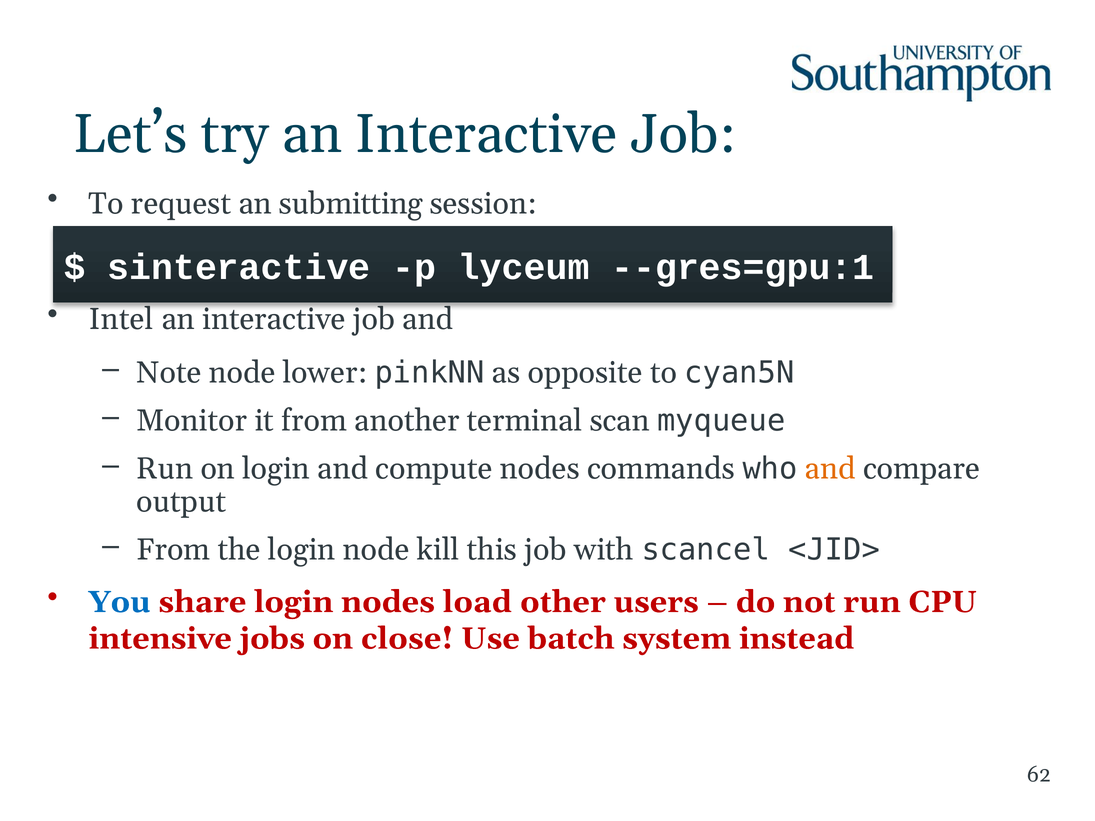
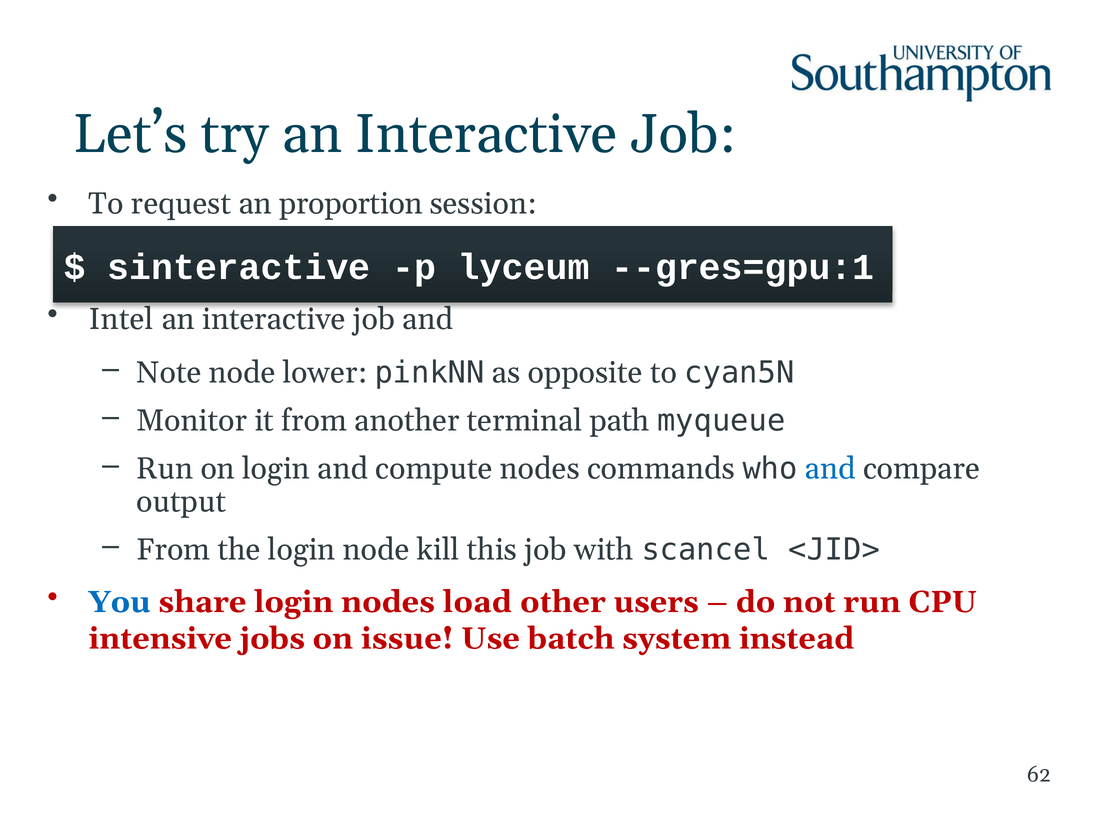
submitting: submitting -> proportion
scan: scan -> path
and at (830, 469) colour: orange -> blue
close: close -> issue
